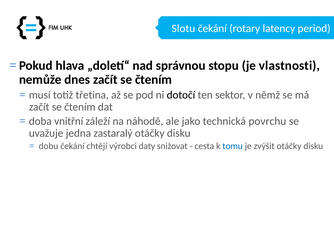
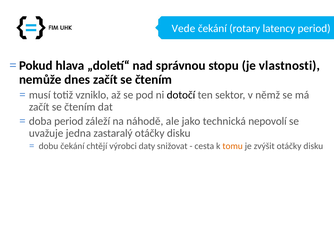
Slotu: Slotu -> Vede
třetina: třetina -> vzniklo
doba vnitřní: vnitřní -> period
povrchu: povrchu -> nepovolí
tomu colour: blue -> orange
